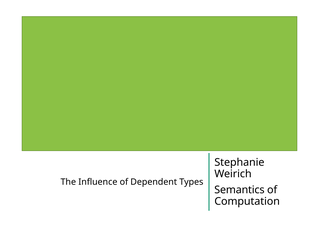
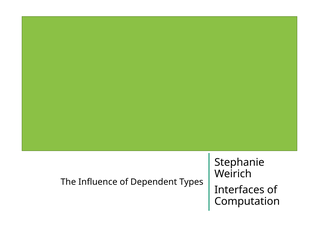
Semantics: Semantics -> Interfaces
